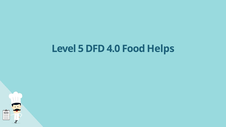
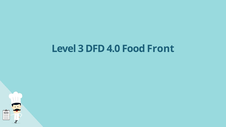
5: 5 -> 3
Helps: Helps -> Front
